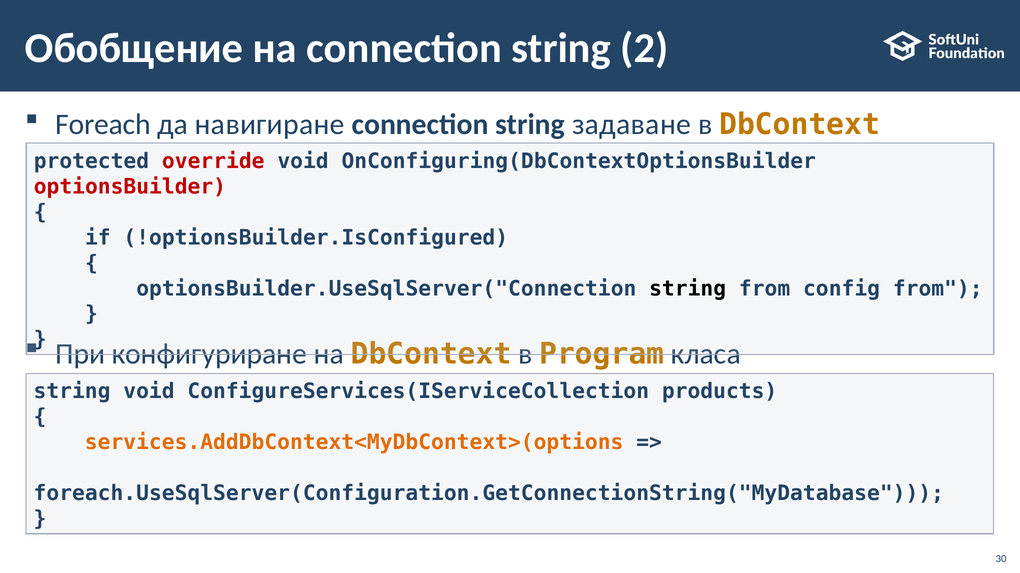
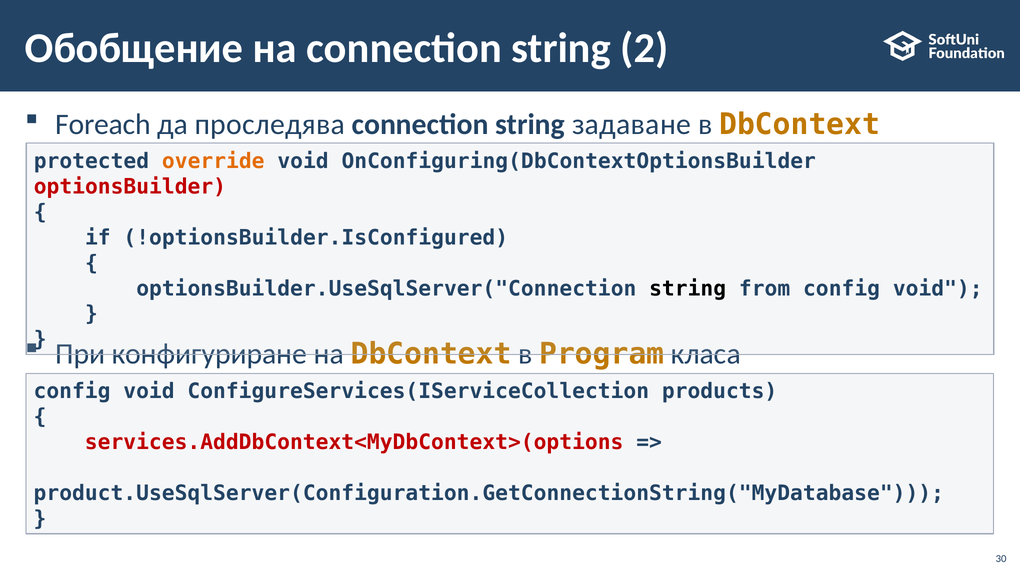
навигиране: навигиране -> проследява
override colour: red -> orange
from config from: from -> void
string at (72, 392): string -> config
services.AddDbContext<MyDbContext>(options colour: orange -> red
foreach.UseSqlServer(Configuration.GetConnectionString("MyDatabase: foreach.UseSqlServer(Configuration.GetConnectionString("MyDatabase -> product.UseSqlServer(Configuration.GetConnectionString("MyDatabase
